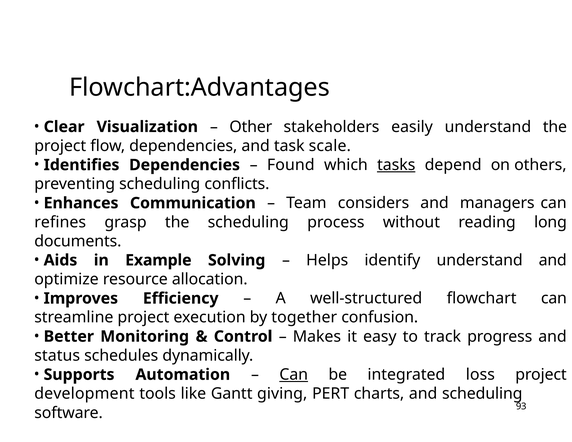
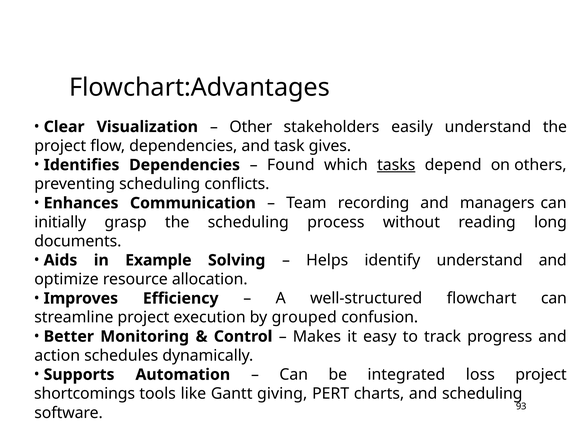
scale: scale -> gives
considers: considers -> recording
refines: refines -> initially
together: together -> grouped
status: status -> action
Can at (294, 375) underline: present -> none
development: development -> shortcomings
